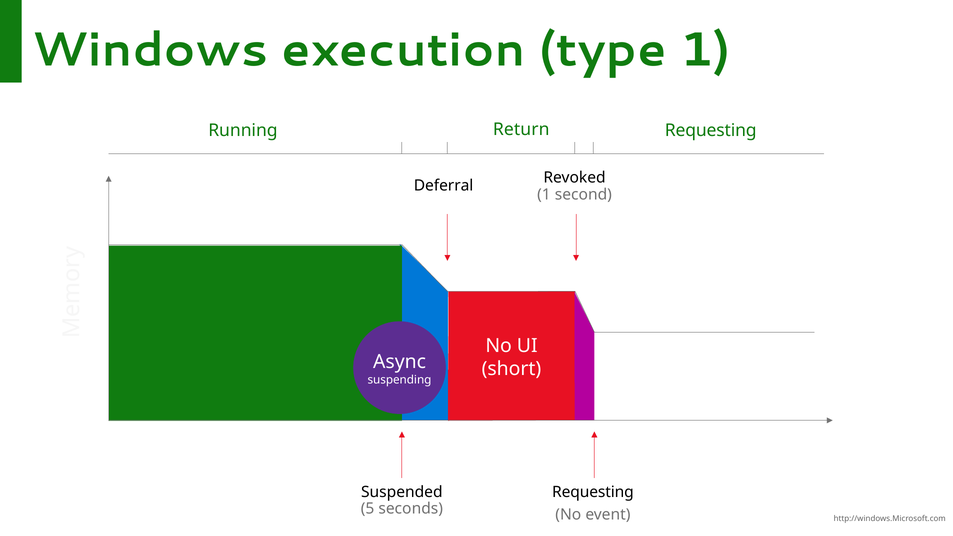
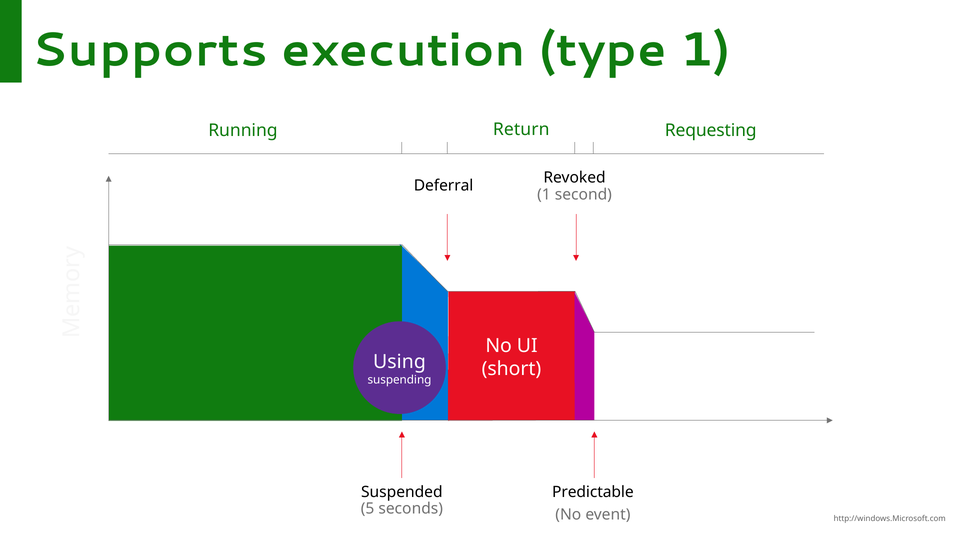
Windows: Windows -> Supports
Async: Async -> Using
Requesting at (593, 492): Requesting -> Predictable
